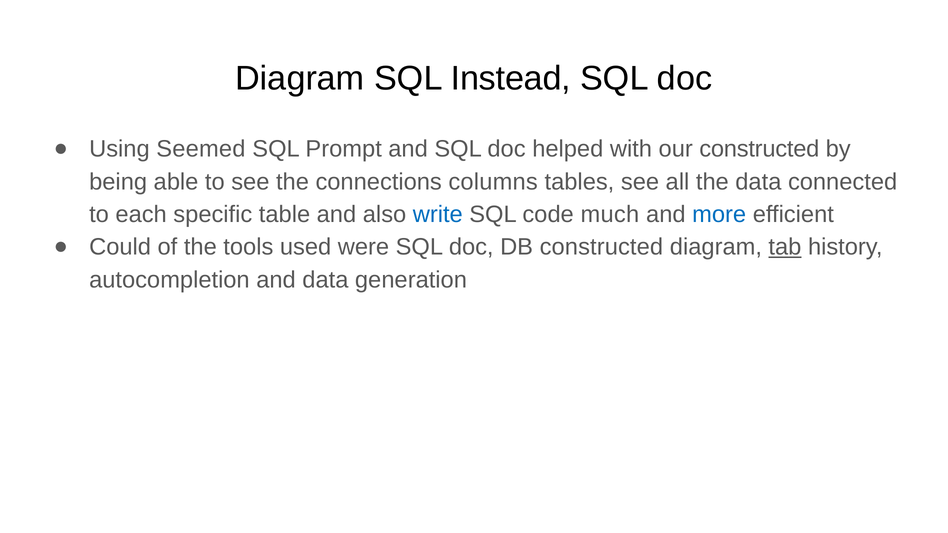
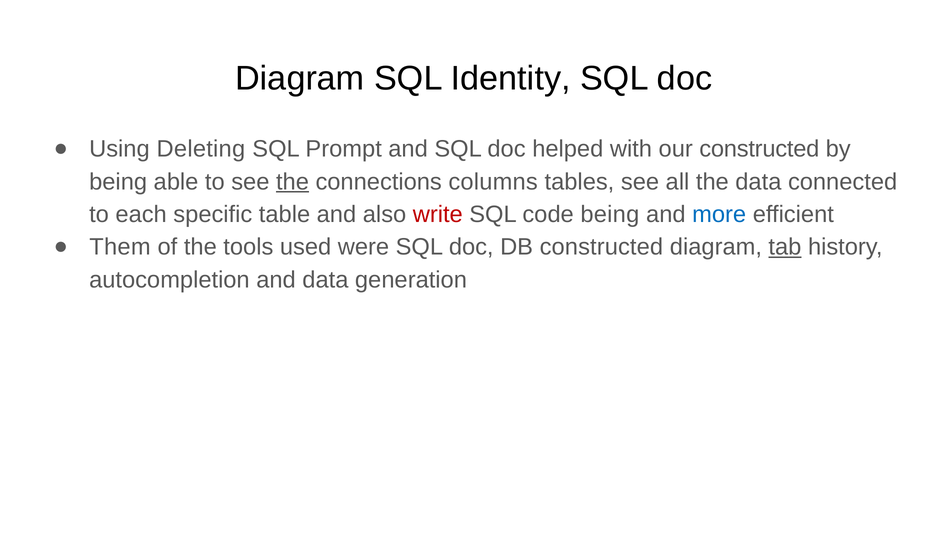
Instead: Instead -> Identity
Seemed: Seemed -> Deleting
the at (293, 182) underline: none -> present
write colour: blue -> red
code much: much -> being
Could: Could -> Them
